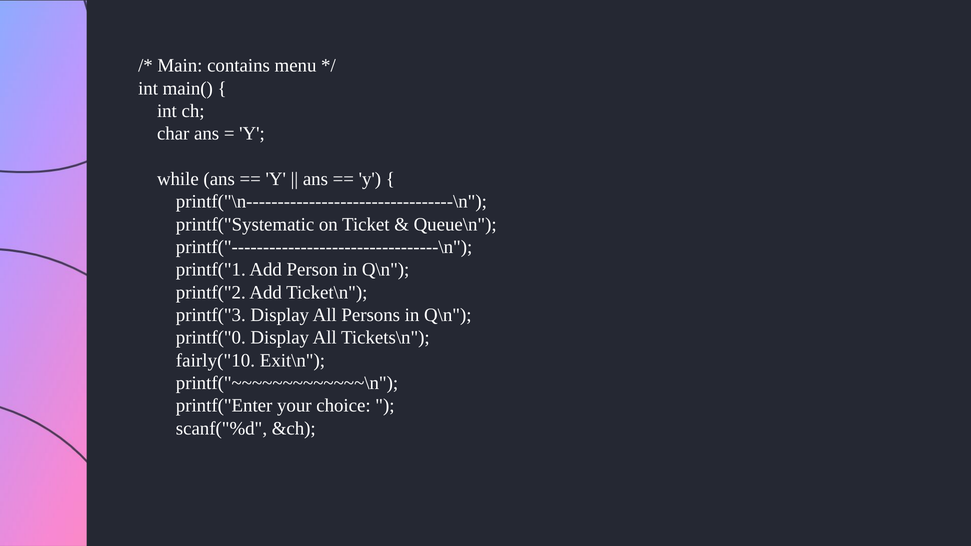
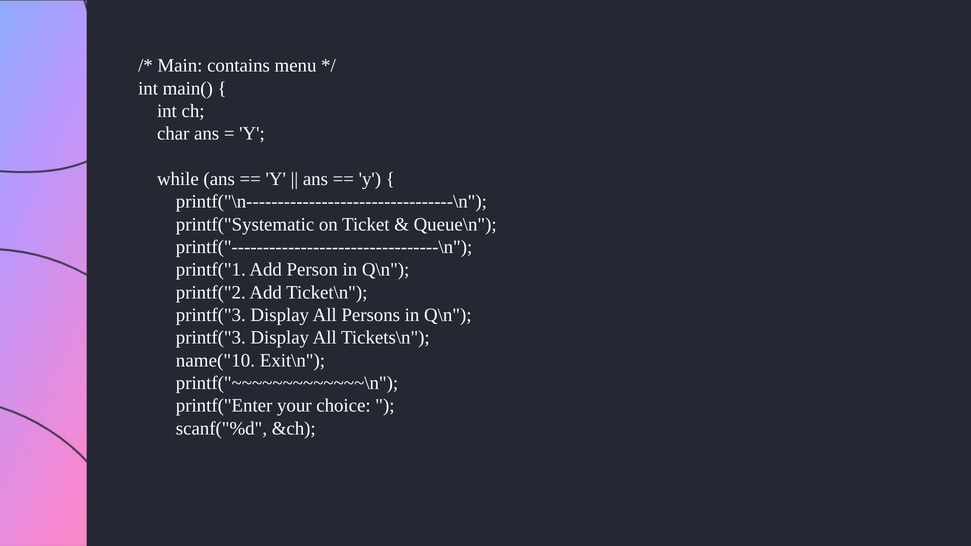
printf("0 at (211, 338): printf("0 -> printf("3
fairly("10: fairly("10 -> name("10
